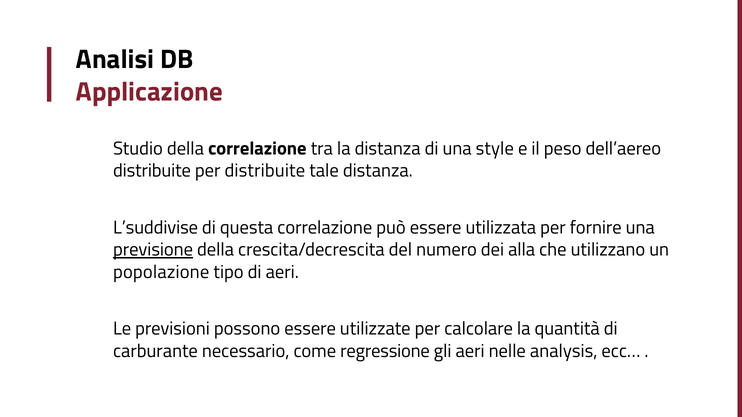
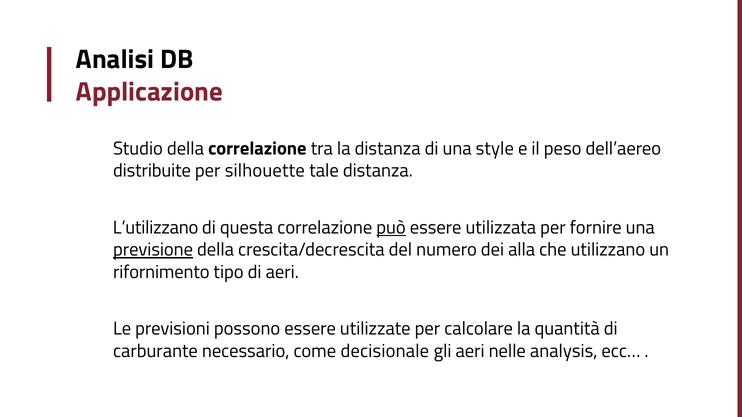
per distribuite: distribuite -> silhouette
L’suddivise: L’suddivise -> L’utilizzano
può underline: none -> present
popolazione: popolazione -> rifornimento
regressione: regressione -> decisionale
